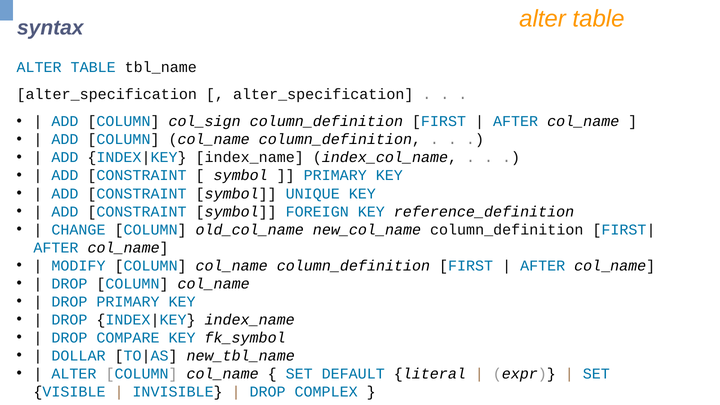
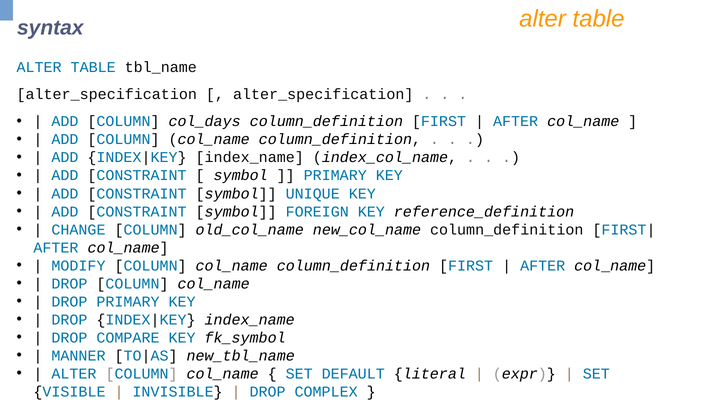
col_sign: col_sign -> col_days
DOLLAR: DOLLAR -> MANNER
